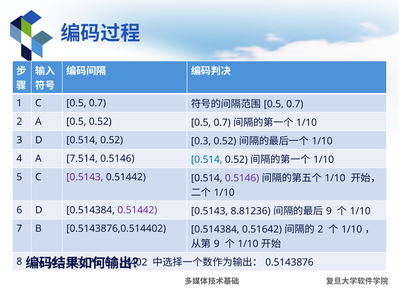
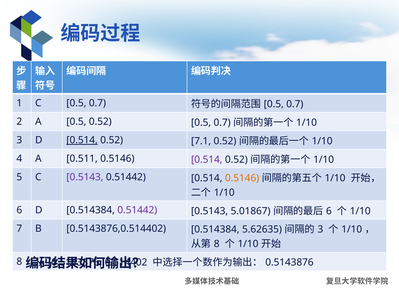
0.514 at (82, 140) underline: none -> present
0.3: 0.3 -> 7.1
7.514: 7.514 -> 0.511
0.514 at (207, 160) colour: blue -> purple
0.5146 at (242, 178) colour: purple -> orange
8.81236: 8.81236 -> 5.01867
9 at (329, 211): 9 -> 6
0.51642: 0.51642 -> 5.62635
2 at (320, 230): 2 -> 3
9 at (217, 244): 9 -> 8
